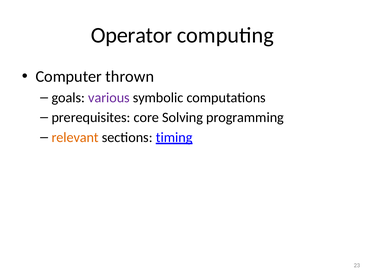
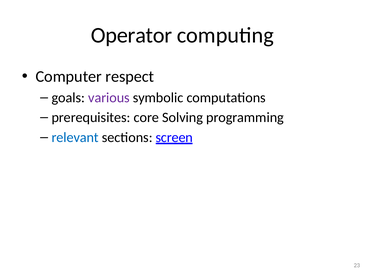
thrown: thrown -> respect
relevant colour: orange -> blue
timing: timing -> screen
